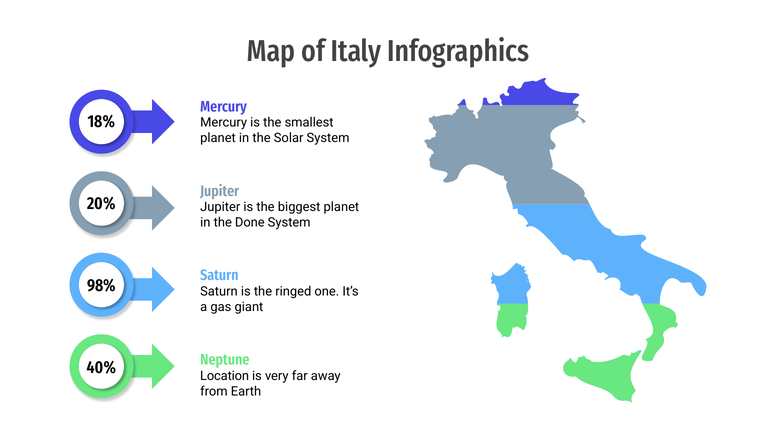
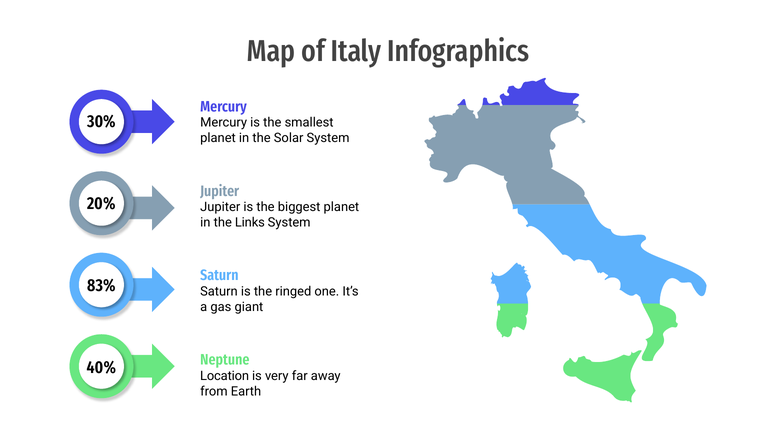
18%: 18% -> 30%
Done: Done -> Links
98%: 98% -> 83%
